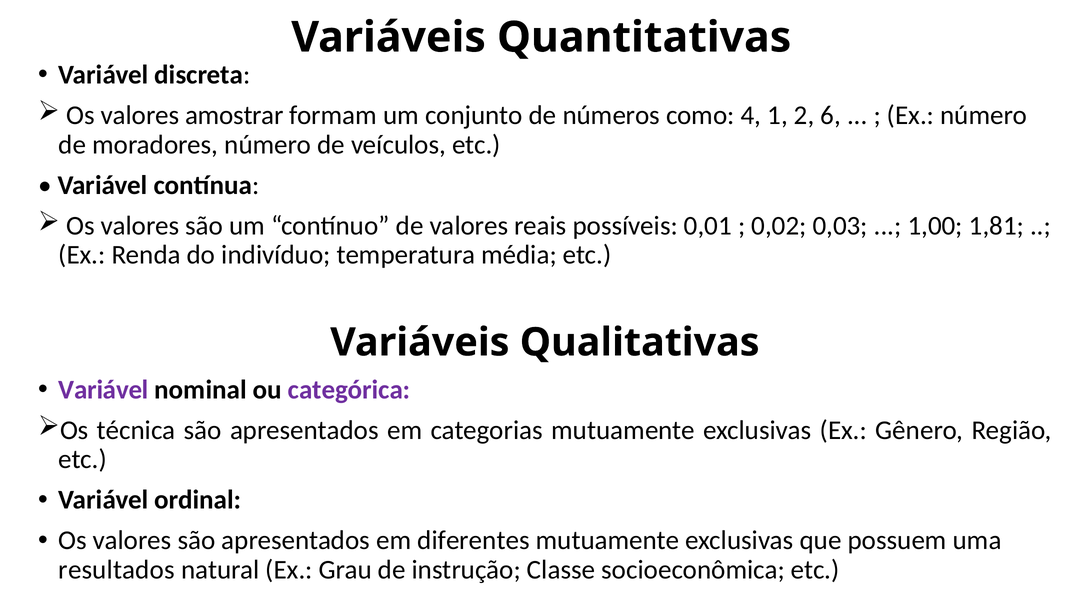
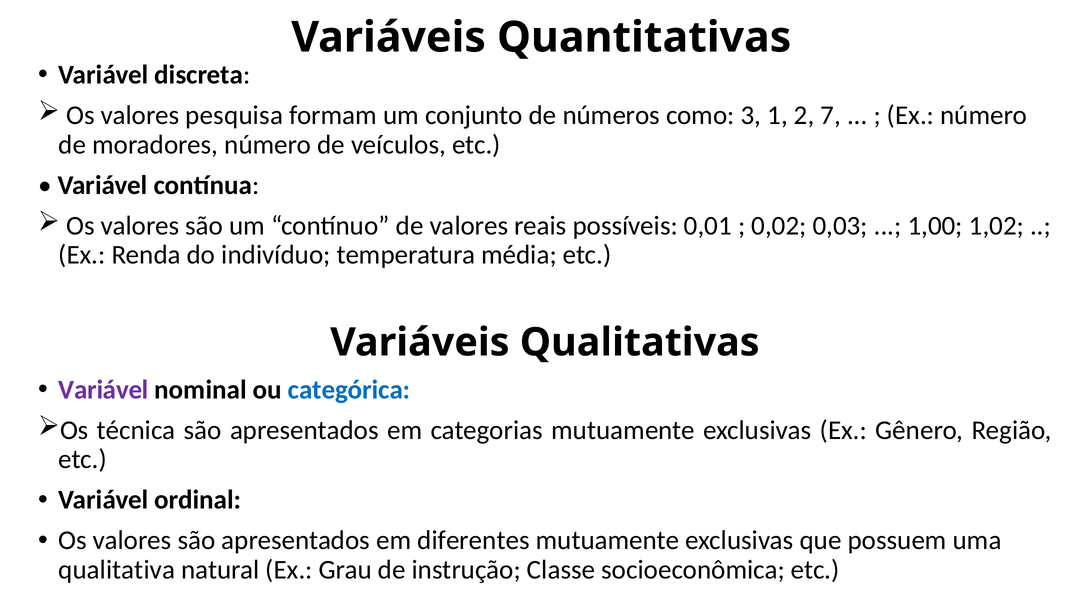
amostrar: amostrar -> pesquisa
4: 4 -> 3
6: 6 -> 7
1,81: 1,81 -> 1,02
categórica colour: purple -> blue
resultados: resultados -> qualitativa
